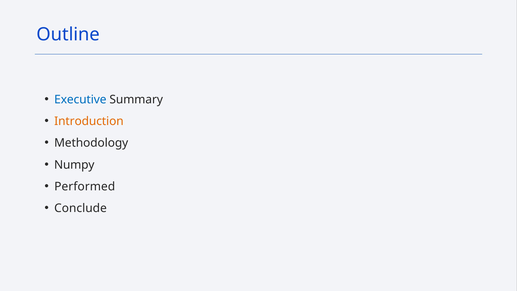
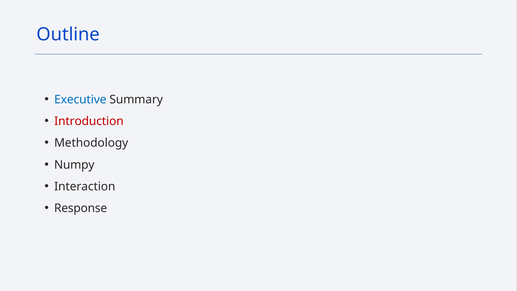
Introduction colour: orange -> red
Performed: Performed -> Interaction
Conclude: Conclude -> Response
